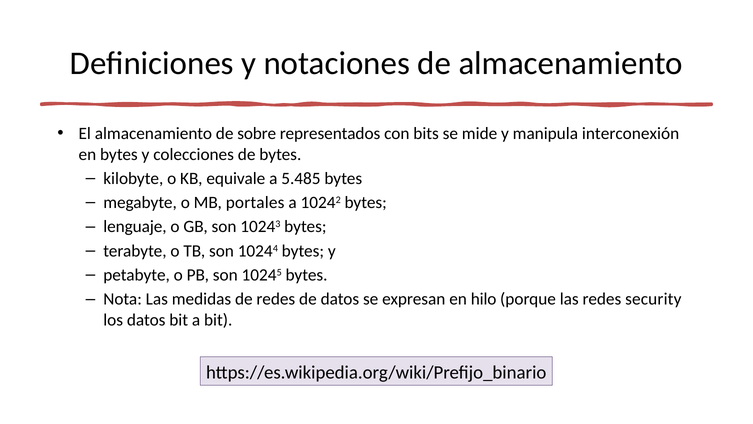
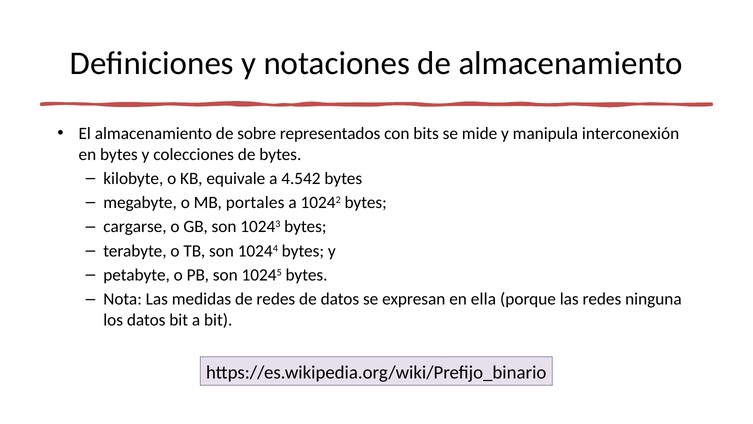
5.485: 5.485 -> 4.542
lenguaje: lenguaje -> cargarse
hilo: hilo -> ella
security: security -> ninguna
